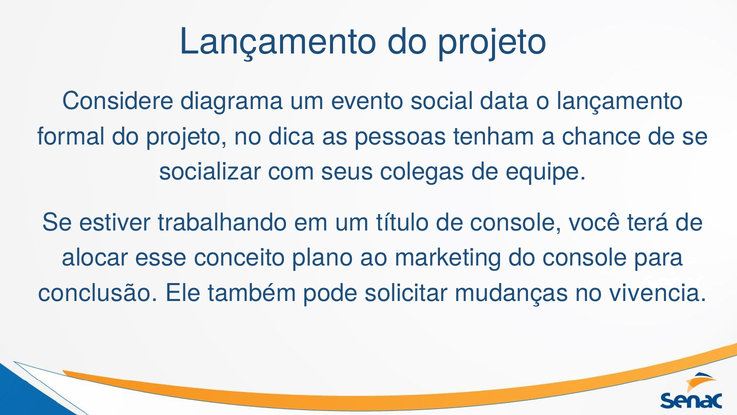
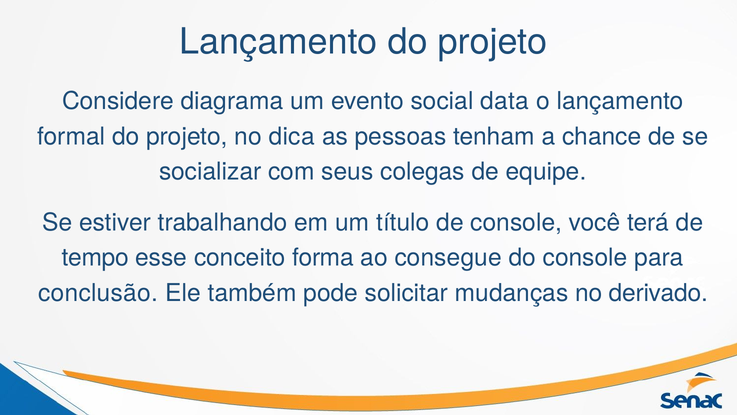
alocar: alocar -> tempo
plano: plano -> forma
marketing: marketing -> consegue
vivencia: vivencia -> derivado
